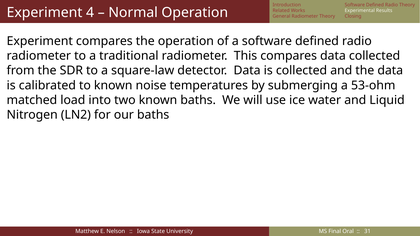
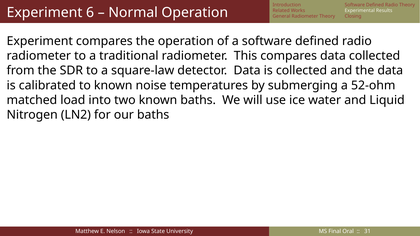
4: 4 -> 6
53-ohm: 53-ohm -> 52-ohm
